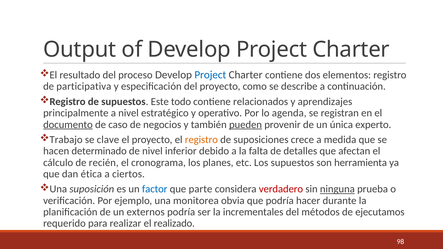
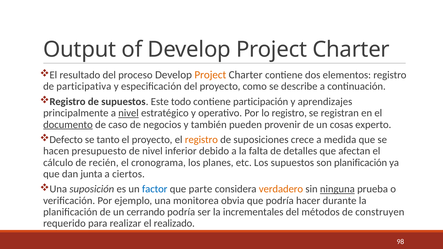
Project at (210, 75) colour: blue -> orange
relacionados: relacionados -> participación
nivel at (129, 113) underline: none -> present
lo agenda: agenda -> registro
pueden underline: present -> none
única: única -> cosas
Trabajo: Trabajo -> Defecto
clave: clave -> tanto
determinado: determinado -> presupuesto
son herramienta: herramienta -> planificación
ética: ética -> junta
verdadero colour: red -> orange
externos: externos -> cerrando
ejecutamos: ejecutamos -> construyen
